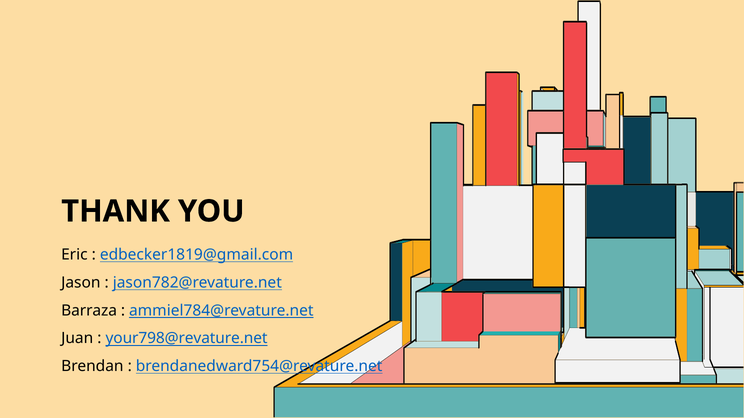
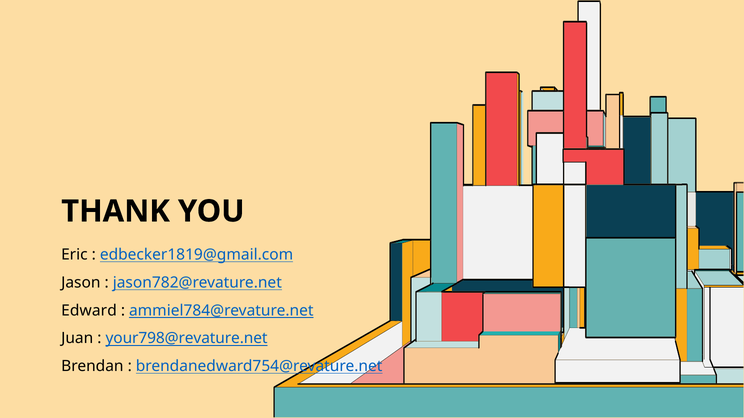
Barraza: Barraza -> Edward
